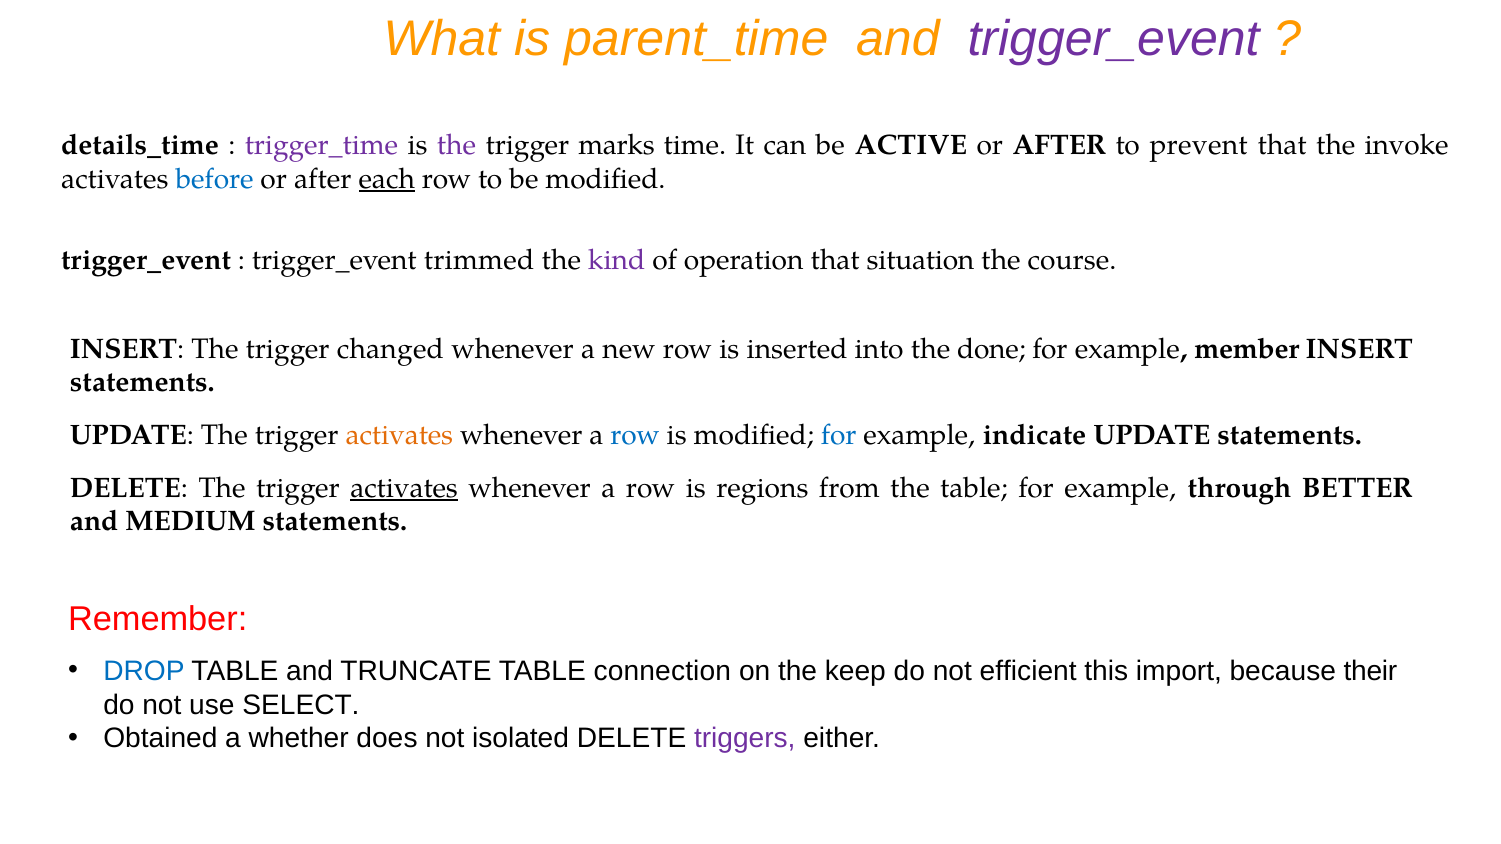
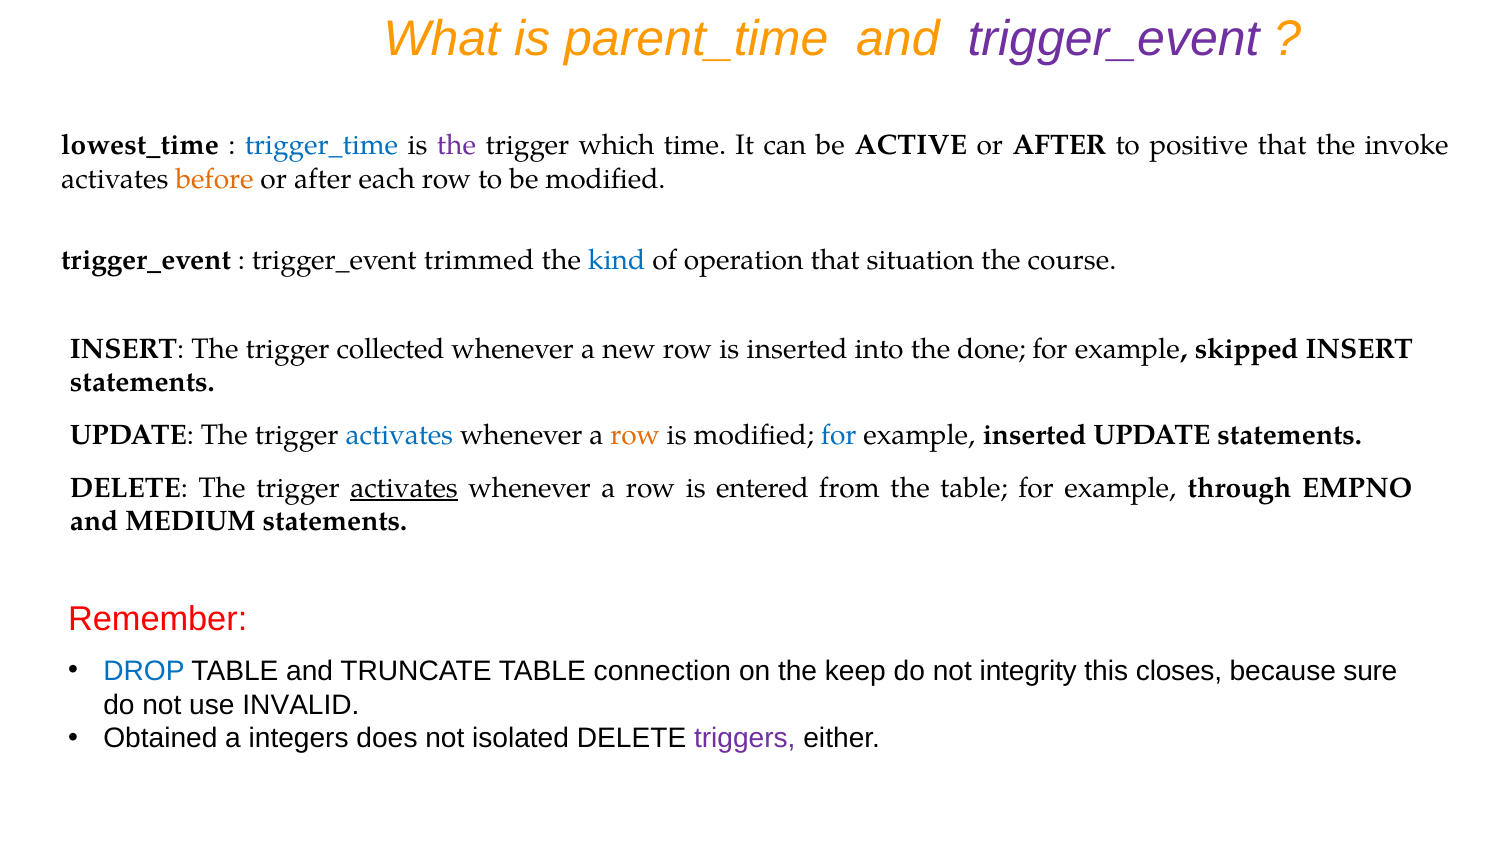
details_time: details_time -> lowest_time
trigger_time colour: purple -> blue
marks: marks -> which
prevent: prevent -> positive
before colour: blue -> orange
each underline: present -> none
kind colour: purple -> blue
changed: changed -> collected
member: member -> skipped
activates at (399, 435) colour: orange -> blue
row at (635, 435) colour: blue -> orange
example indicate: indicate -> inserted
regions: regions -> entered
BETTER: BETTER -> EMPNO
efficient: efficient -> integrity
import: import -> closes
their: their -> sure
SELECT: SELECT -> INVALID
whether: whether -> integers
